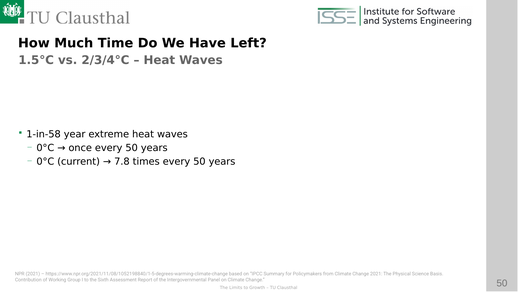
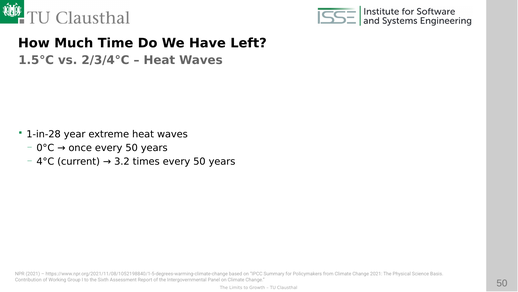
1-in-58: 1-in-58 -> 1-in-28
0°C at (45, 161): 0°C -> 4°C
7.8: 7.8 -> 3.2
